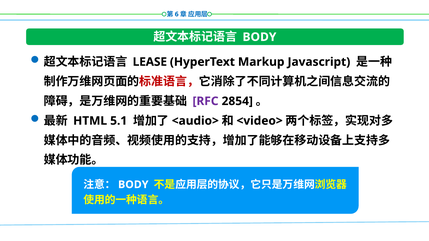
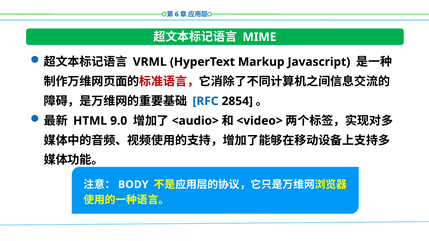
BODY at (259, 37): BODY -> MIME
LEASE: LEASE -> VRML
RFC colour: purple -> blue
5.1: 5.1 -> 9.0
